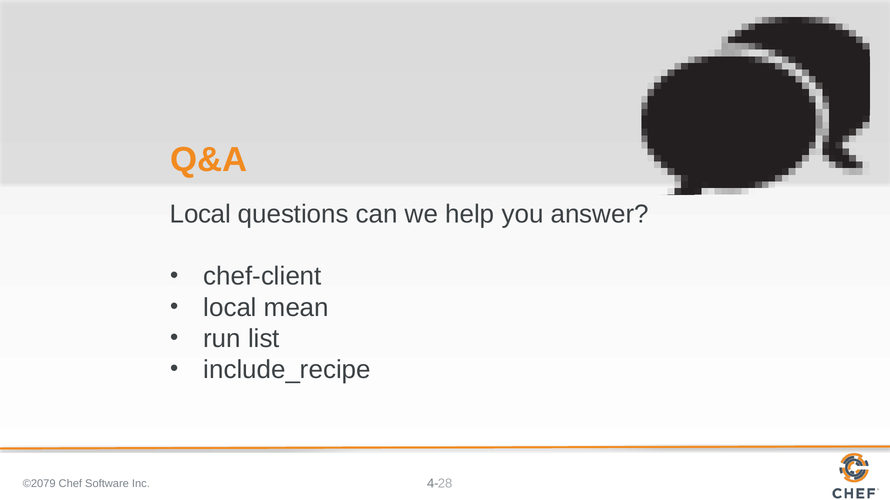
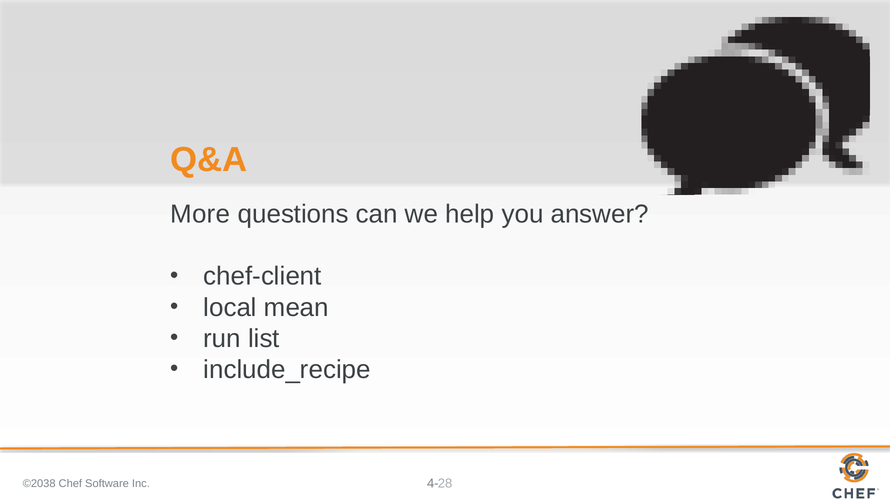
Local at (200, 214): Local -> More
©2079: ©2079 -> ©2038
